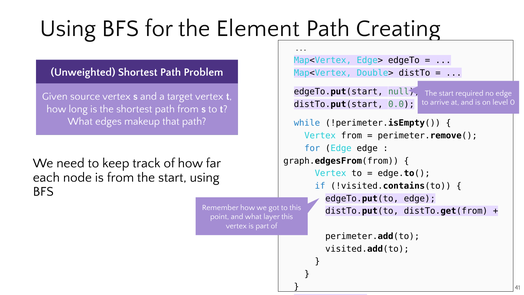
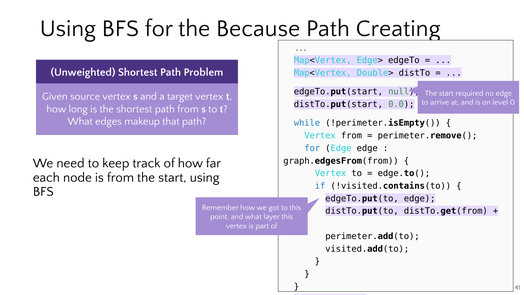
Element: Element -> Because
